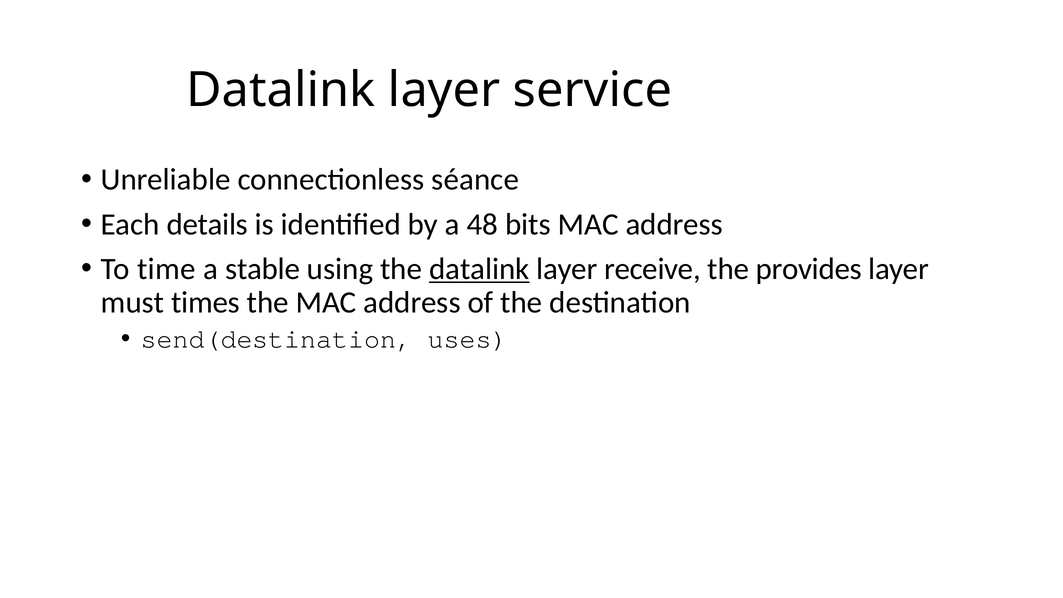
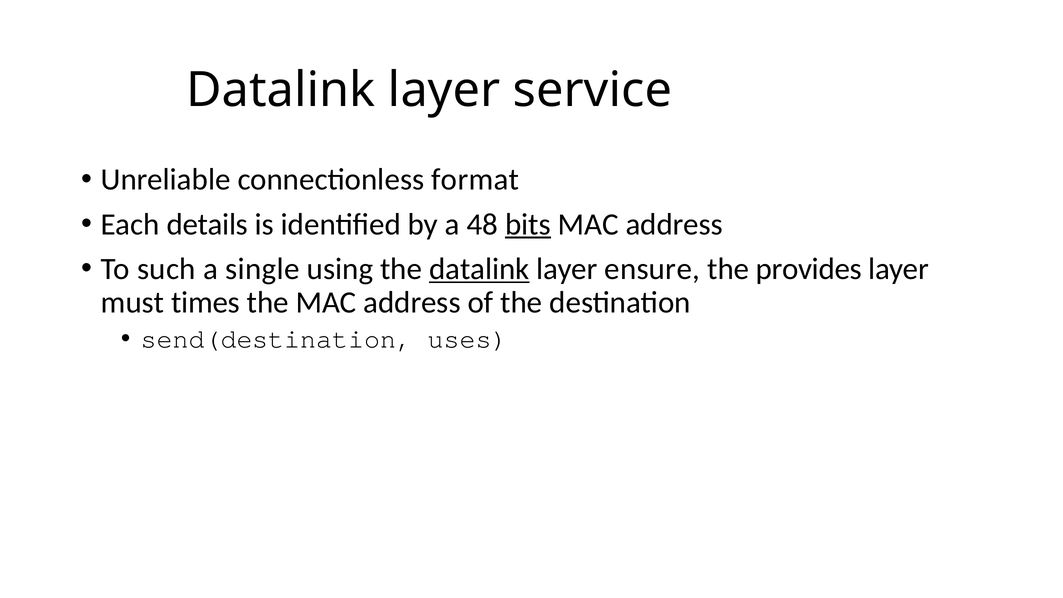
séance: séance -> format
bits underline: none -> present
time: time -> such
stable: stable -> single
receive: receive -> ensure
